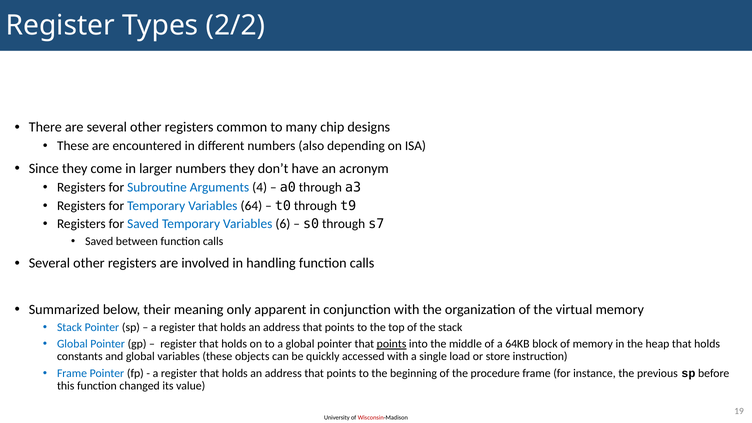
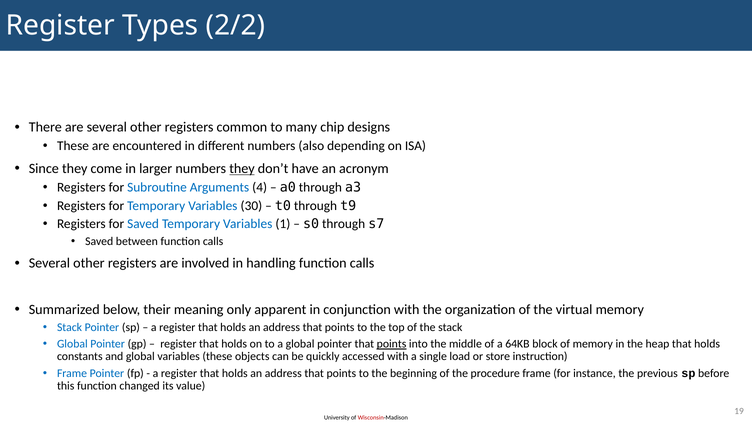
they at (242, 169) underline: none -> present
64: 64 -> 30
6: 6 -> 1
